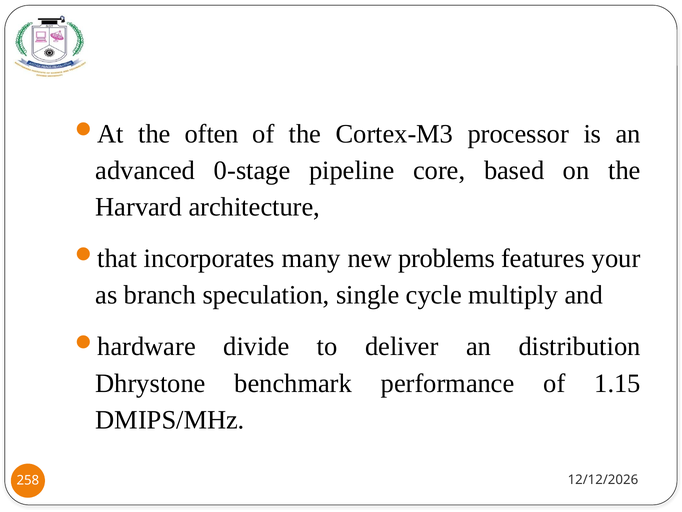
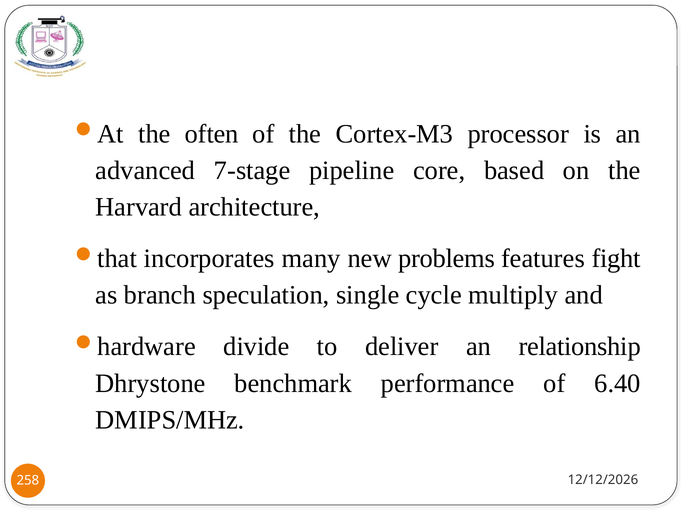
0-stage: 0-stage -> 7-stage
your: your -> fight
distribution: distribution -> relationship
1.15: 1.15 -> 6.40
